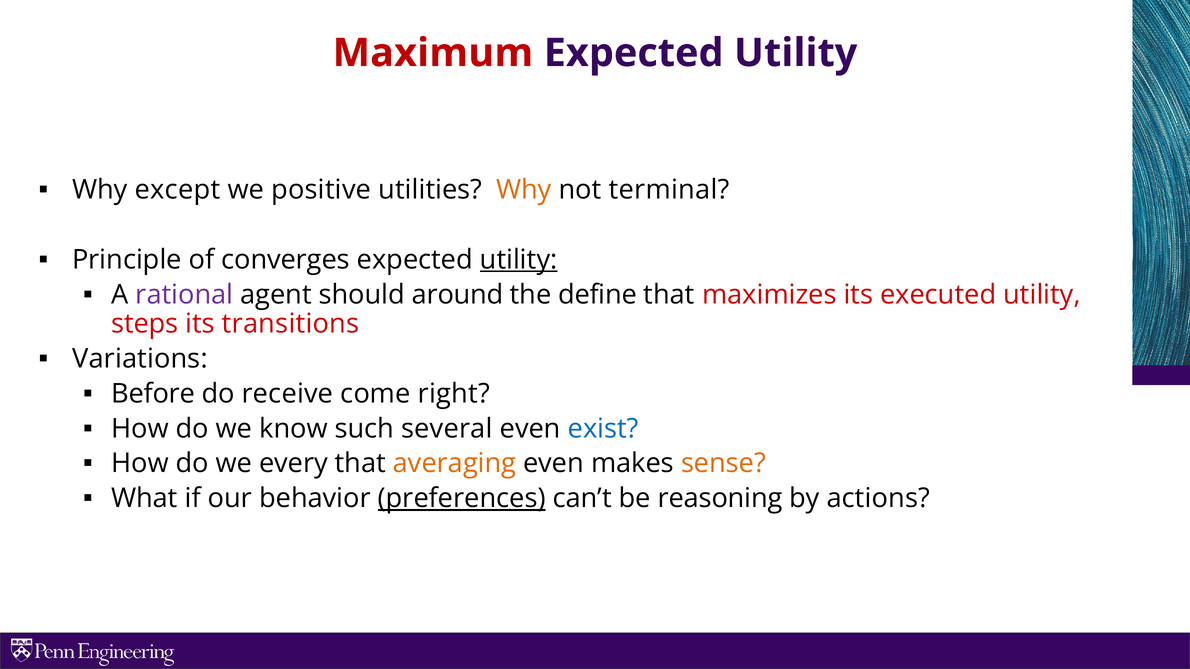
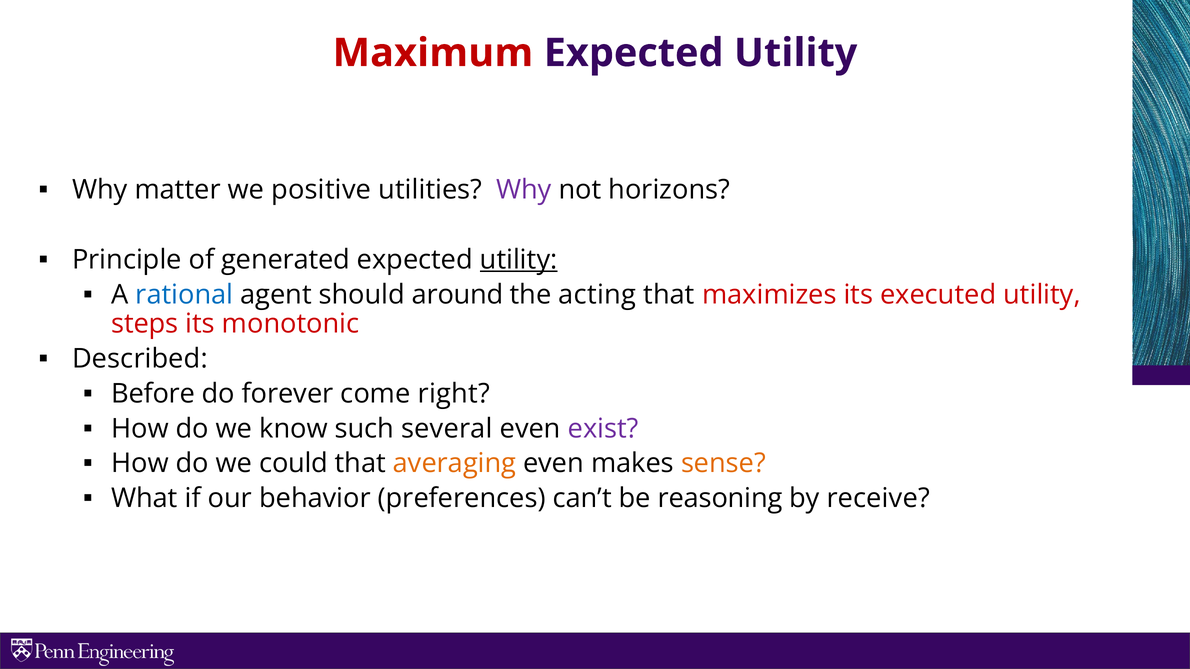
except: except -> matter
Why at (524, 190) colour: orange -> purple
terminal: terminal -> horizons
converges: converges -> generated
rational colour: purple -> blue
define: define -> acting
transitions: transitions -> monotonic
Variations: Variations -> Described
receive: receive -> forever
exist colour: blue -> purple
every: every -> could
preferences underline: present -> none
actions: actions -> receive
